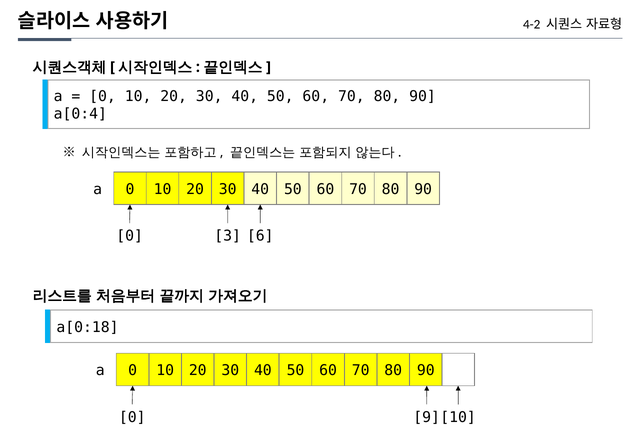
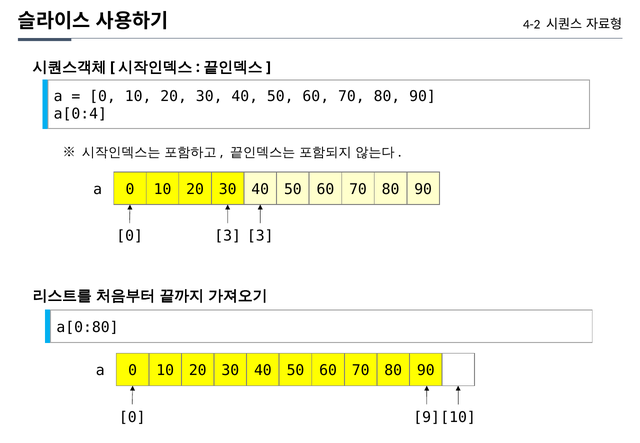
3 6: 6 -> 3
a[0:18: a[0:18 -> a[0:80
